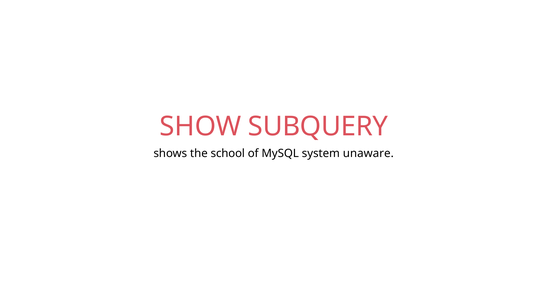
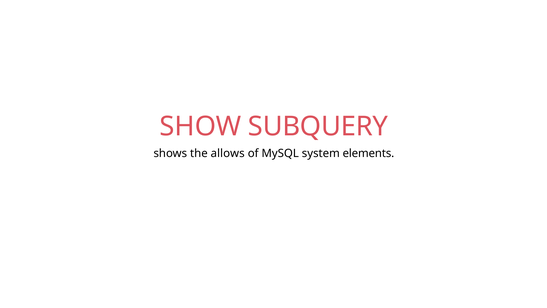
school: school -> allows
unaware: unaware -> elements
